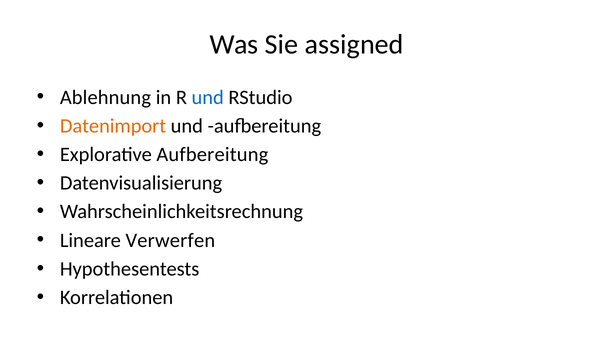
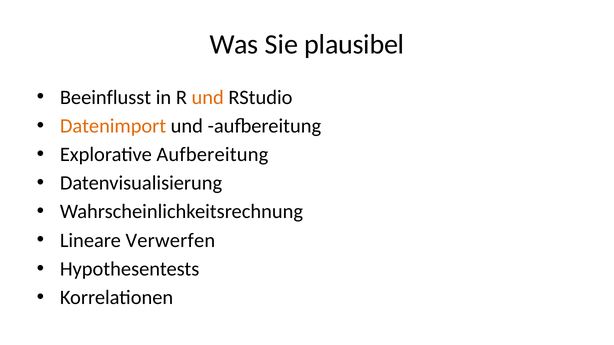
assigned: assigned -> plausibel
Ablehnung: Ablehnung -> Beeinflusst
und at (208, 97) colour: blue -> orange
